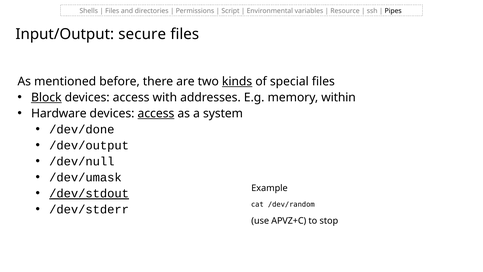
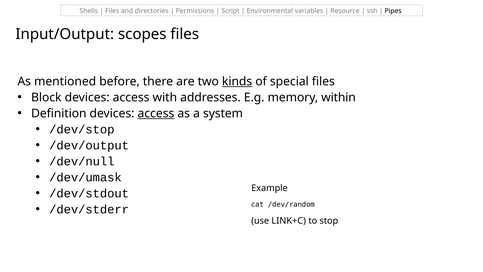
secure: secure -> scopes
Block underline: present -> none
Hardware: Hardware -> Definition
/dev/done: /dev/done -> /dev/stop
/dev/stdout underline: present -> none
APVZ+C: APVZ+C -> LINK+C
